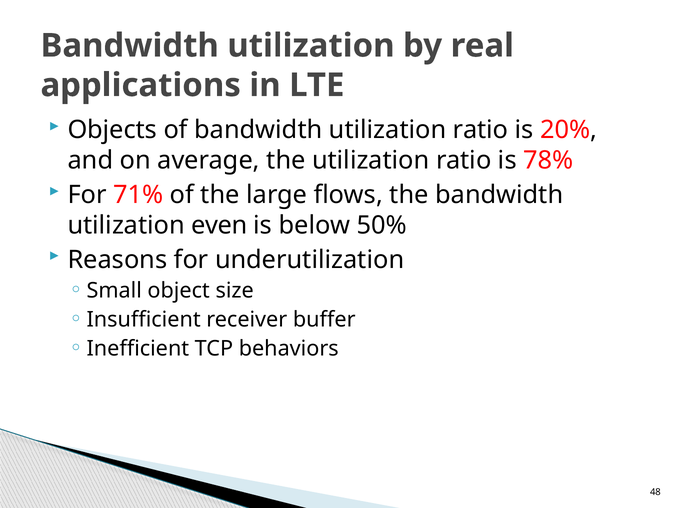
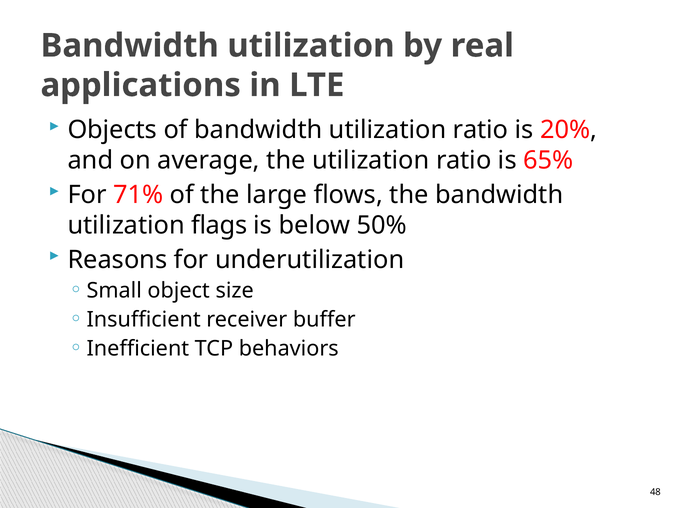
78%: 78% -> 65%
even: even -> flags
